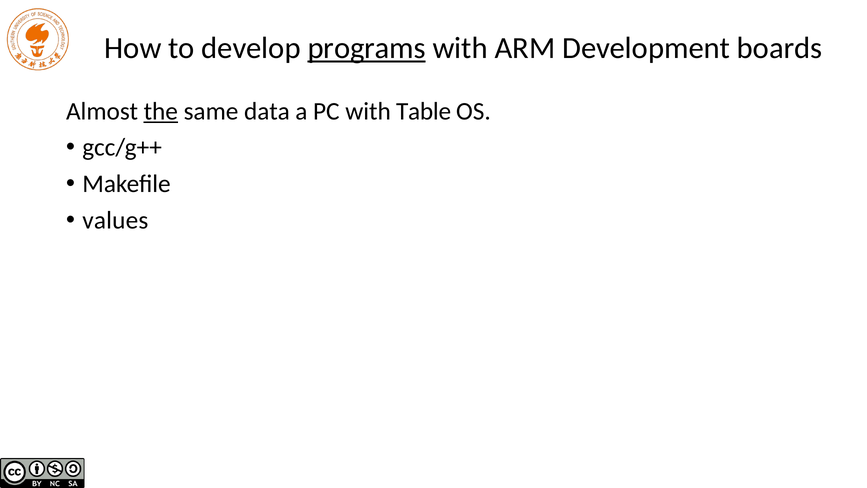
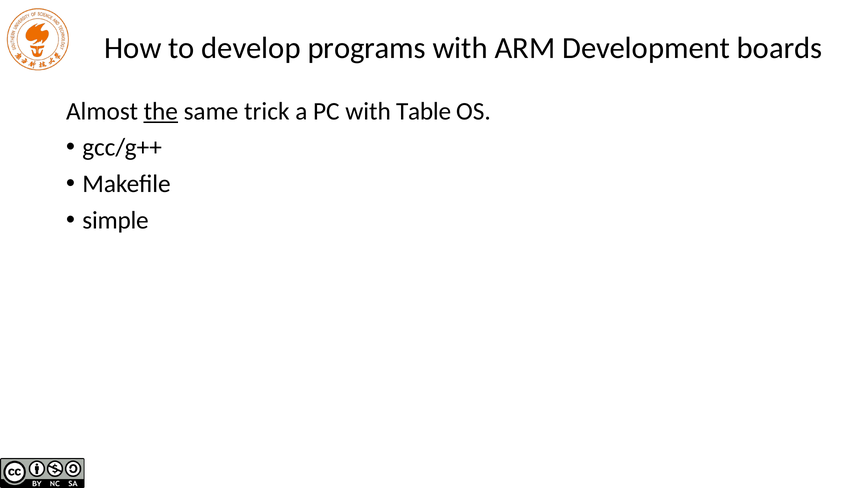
programs underline: present -> none
data: data -> trick
values: values -> simple
